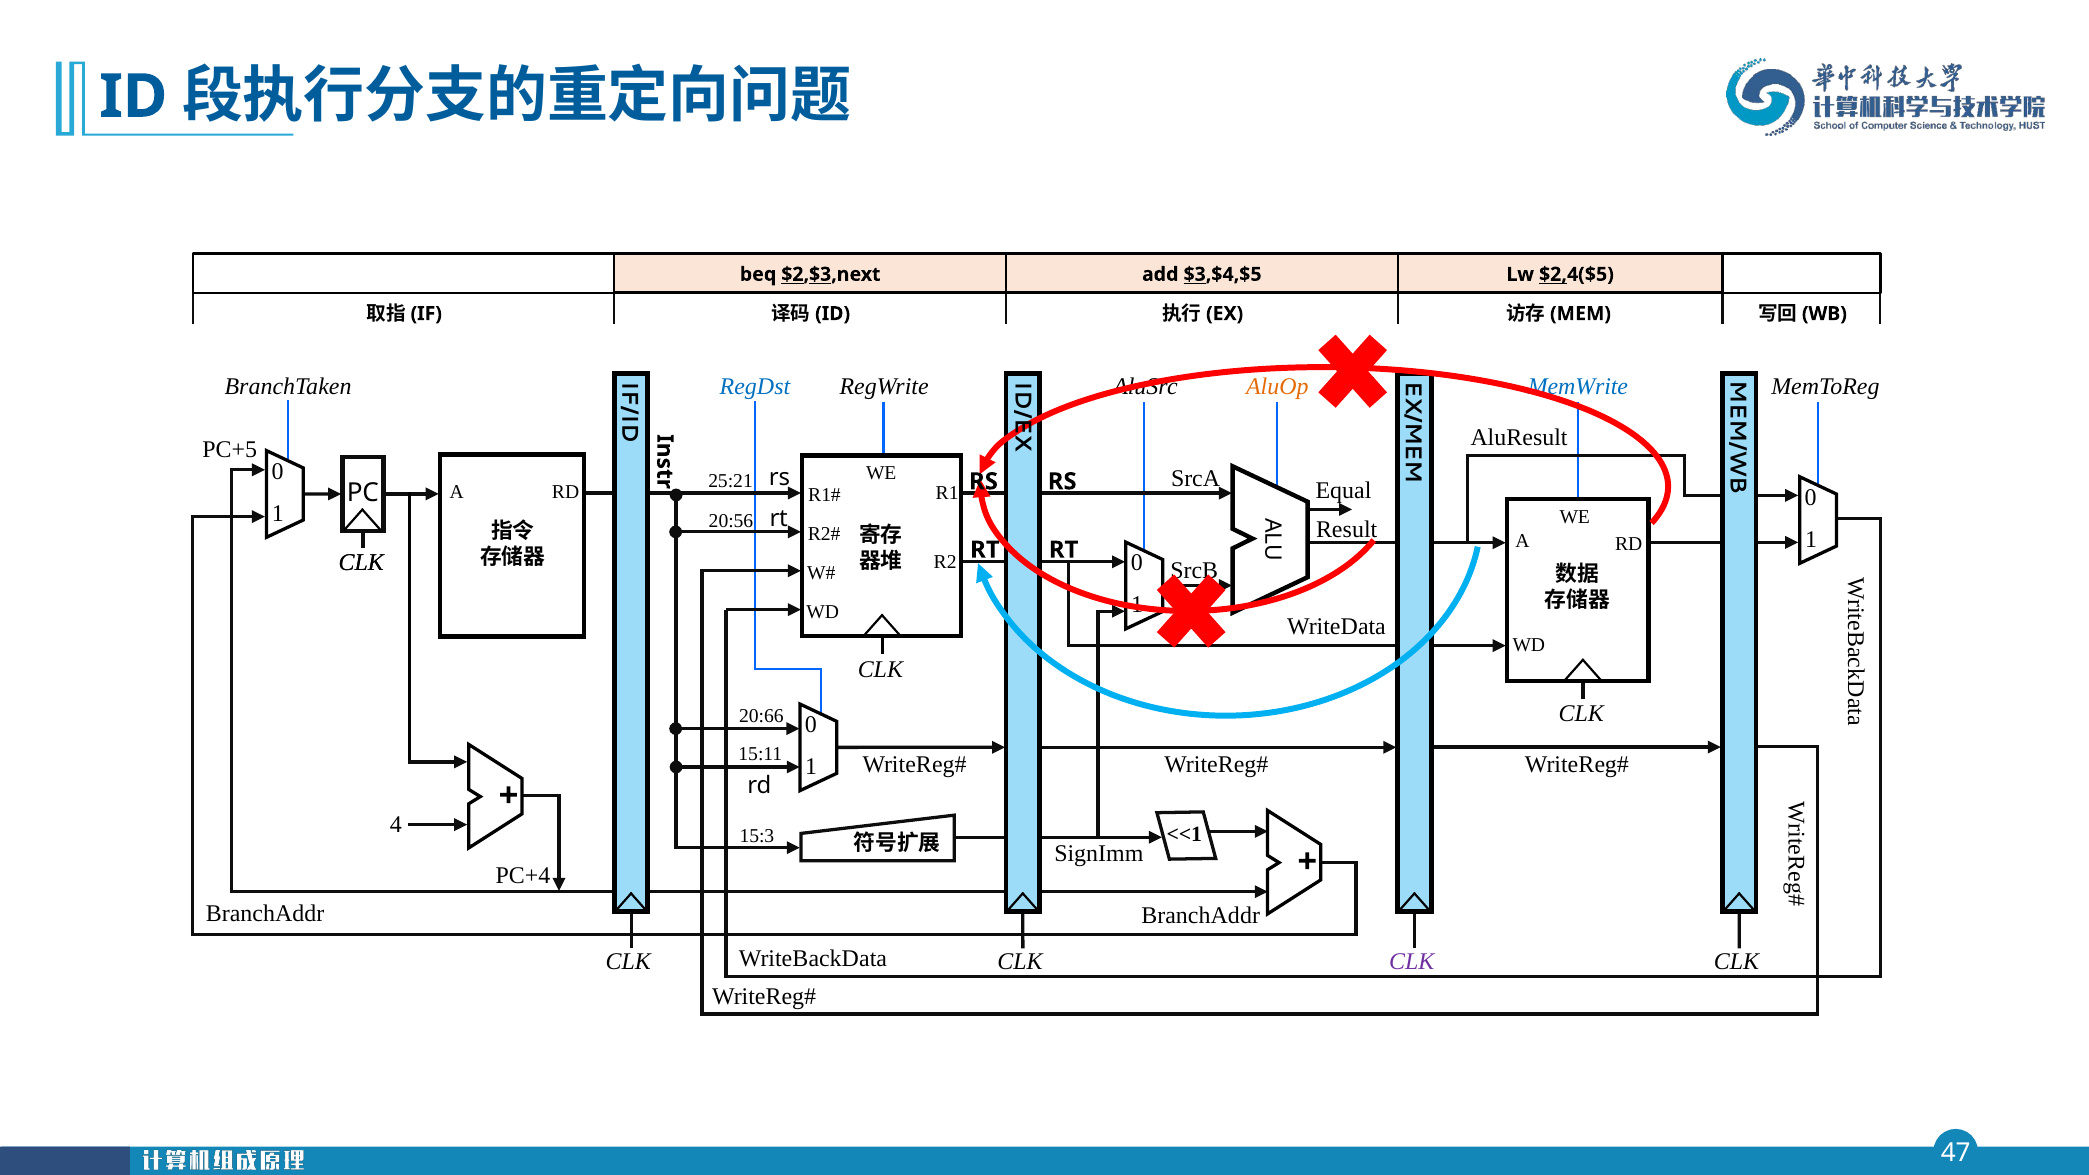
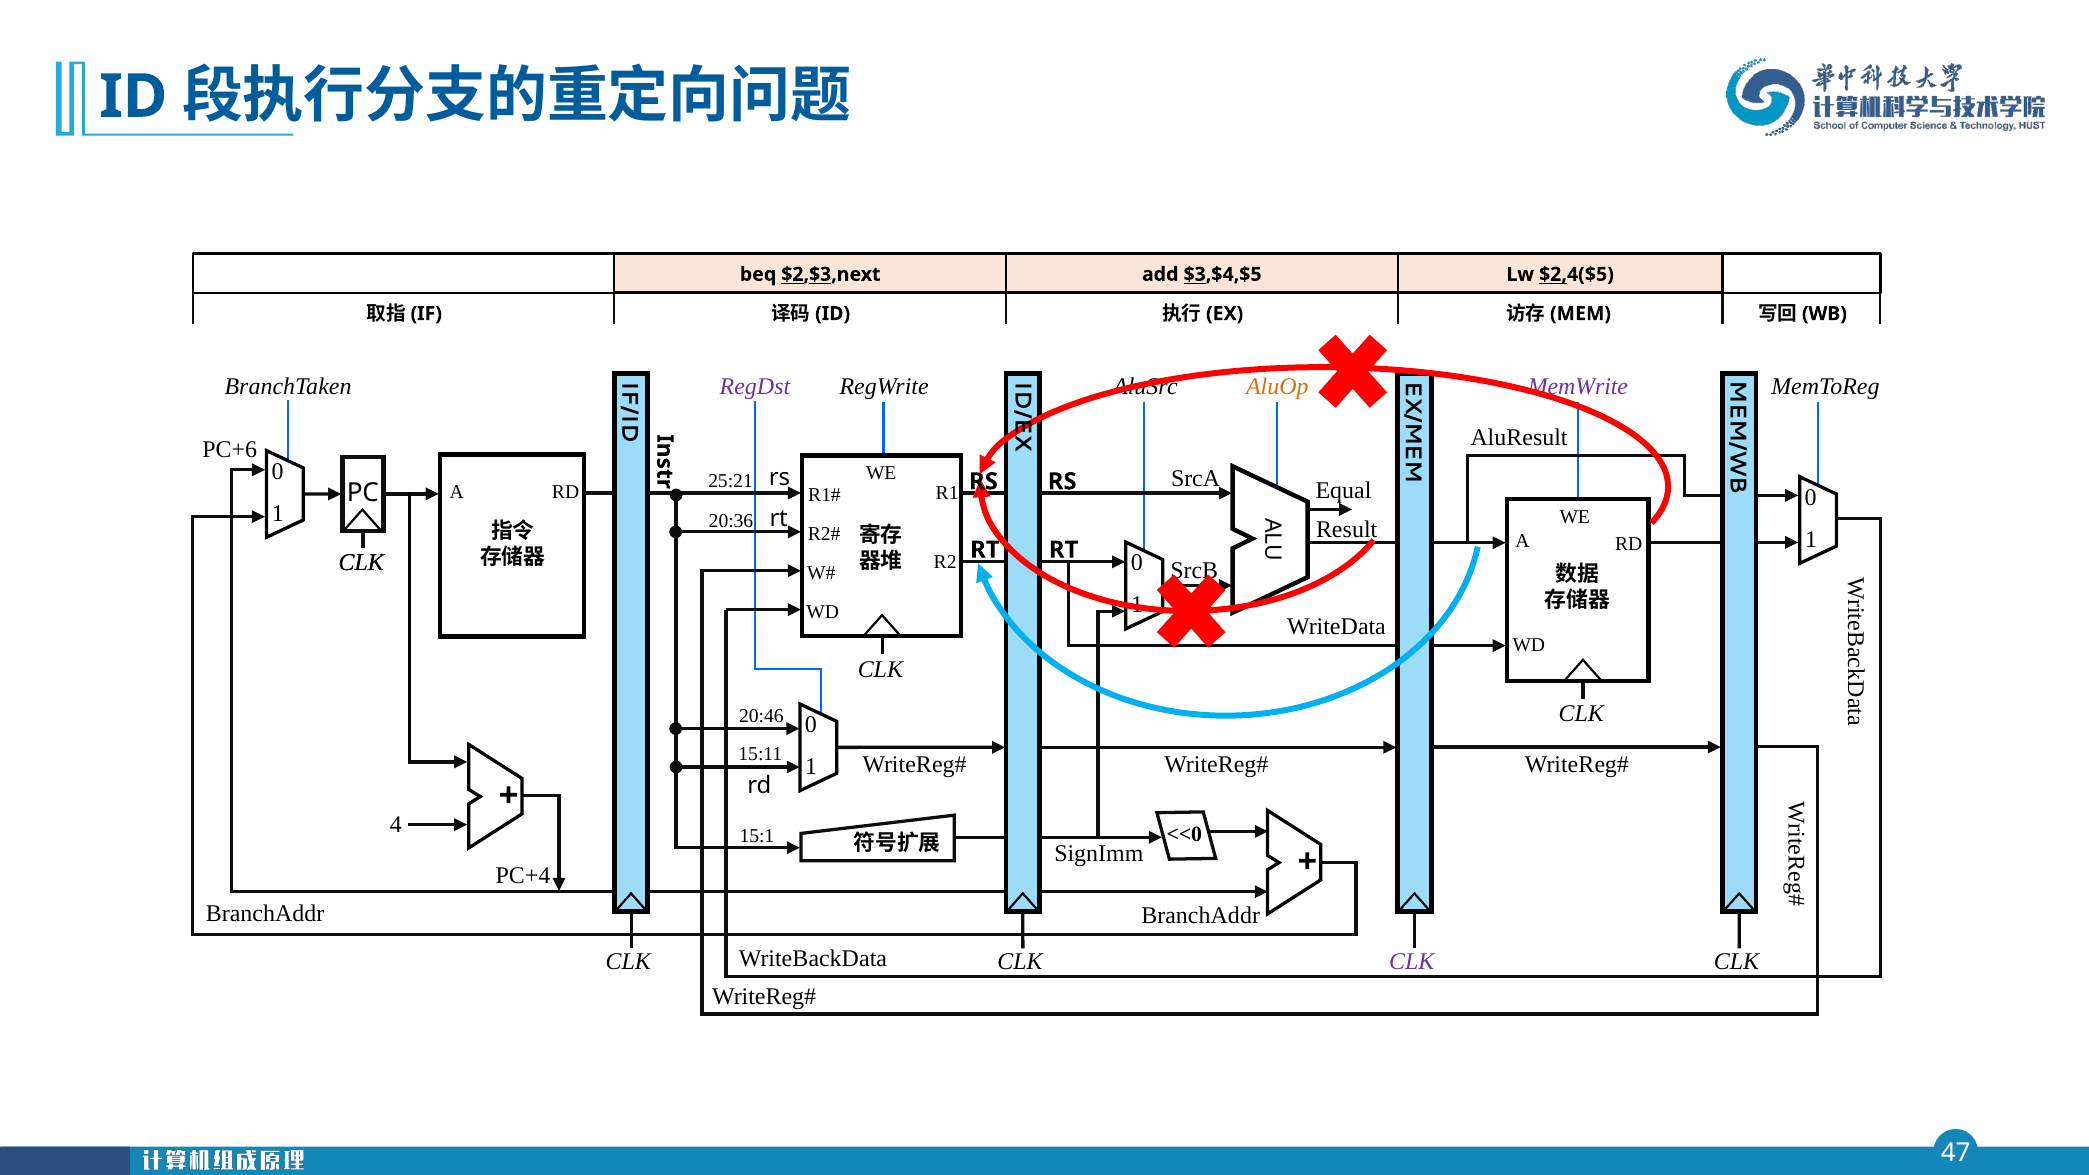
RegDst colour: blue -> purple
MemWrite colour: blue -> purple
PC+5: PC+5 -> PC+6
20:56: 20:56 -> 20:36
20:66: 20:66 -> 20:46
<<1: <<1 -> <<0
15:3: 15:3 -> 15:1
